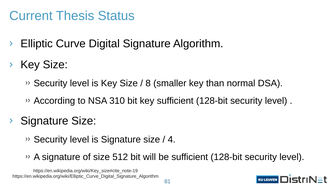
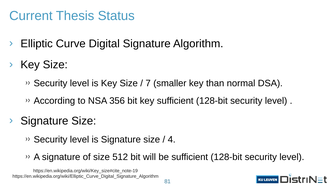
8: 8 -> 7
310: 310 -> 356
